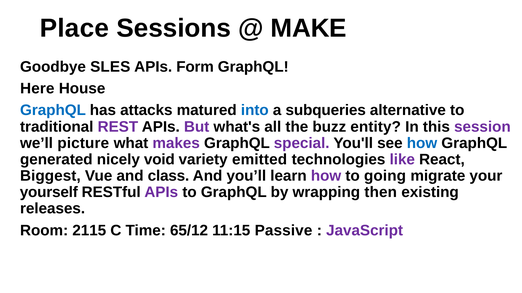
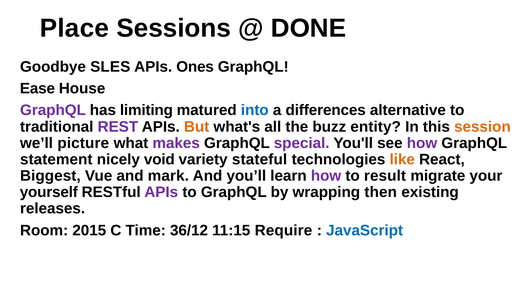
MAKE: MAKE -> DONE
Form: Form -> Ones
Here: Here -> Ease
GraphQL at (53, 111) colour: blue -> purple
attacks: attacks -> limiting
subqueries: subqueries -> differences
But colour: purple -> orange
session colour: purple -> orange
how at (422, 143) colour: blue -> purple
generated: generated -> statement
emitted: emitted -> stateful
like colour: purple -> orange
class: class -> mark
going: going -> result
2115: 2115 -> 2015
65/12: 65/12 -> 36/12
Passive: Passive -> Require
JavaScript colour: purple -> blue
